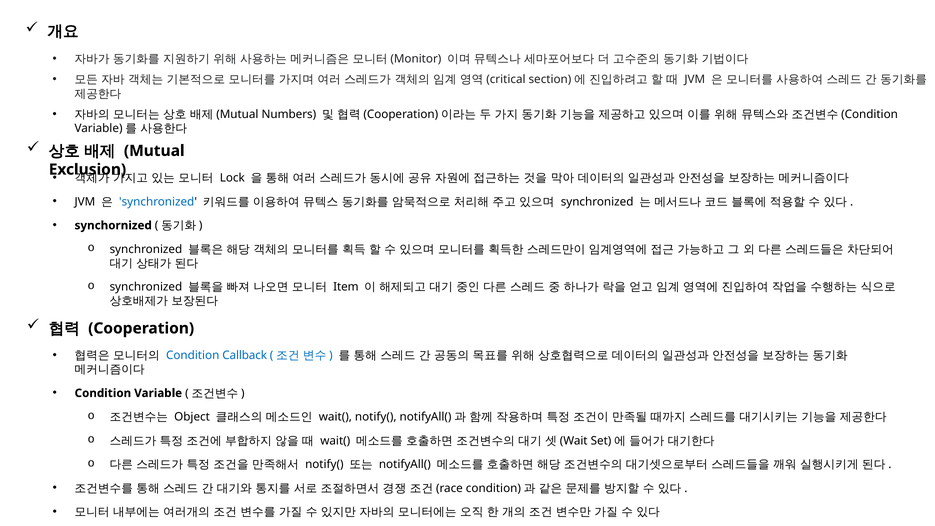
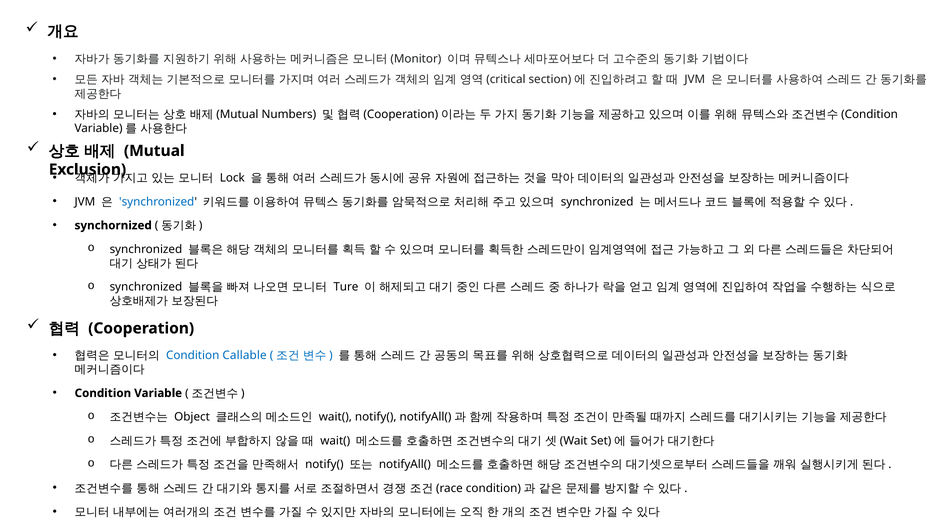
Item: Item -> Ture
Callback: Callback -> Callable
